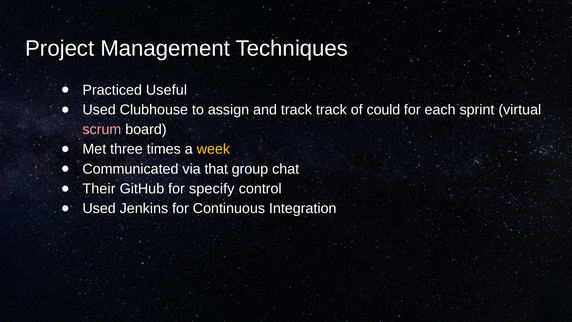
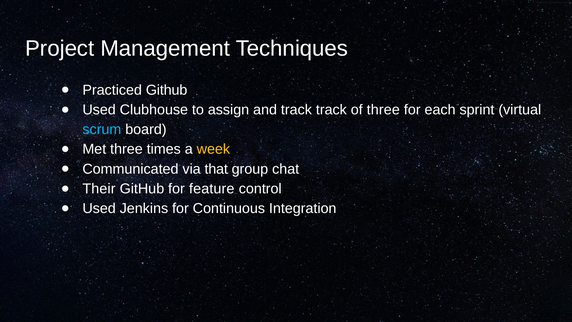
Practiced Useful: Useful -> Github
of could: could -> three
scrum colour: pink -> light blue
specify: specify -> feature
